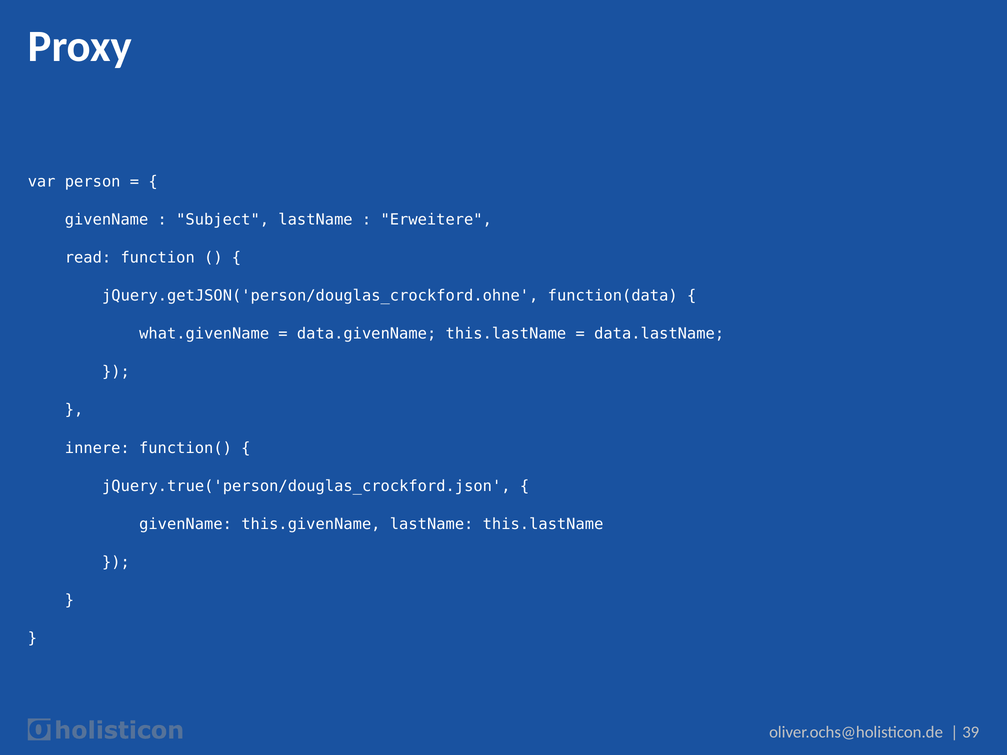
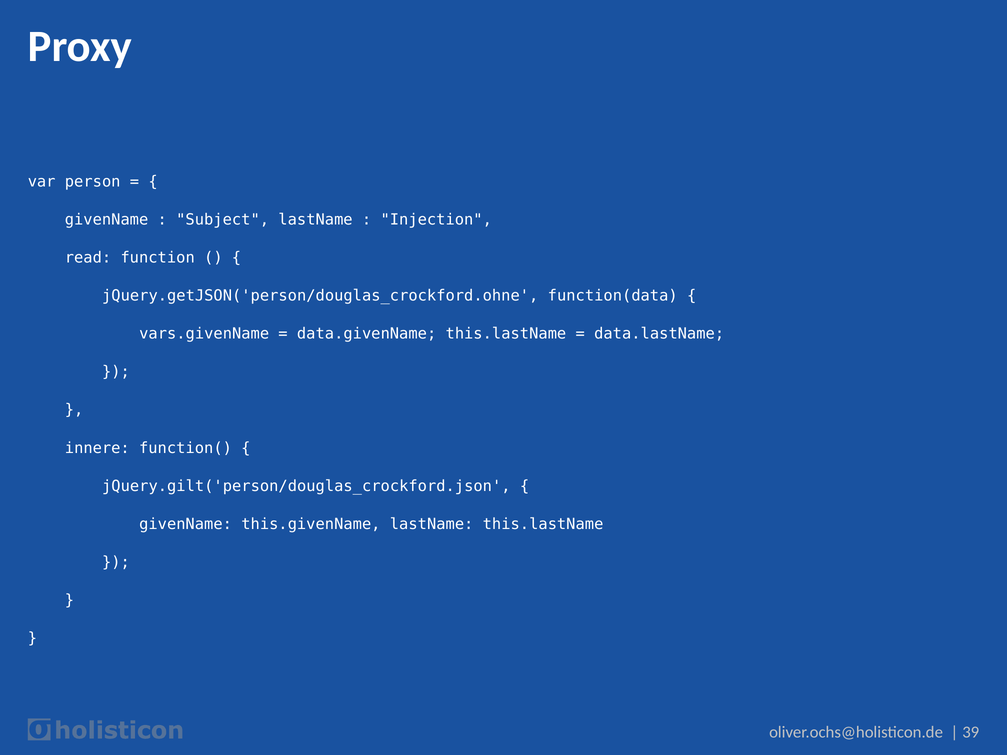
Erweitere: Erweitere -> Injection
what.givenName: what.givenName -> vars.givenName
jQuery.true('person/douglas_crockford.json: jQuery.true('person/douglas_crockford.json -> jQuery.gilt('person/douglas_crockford.json
